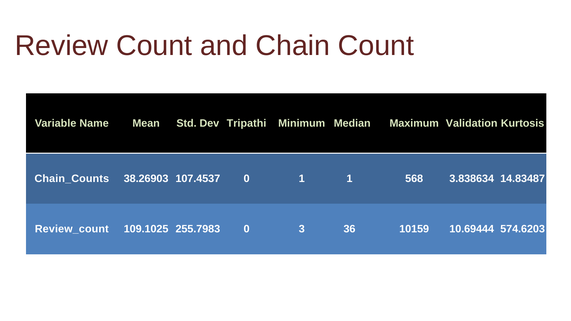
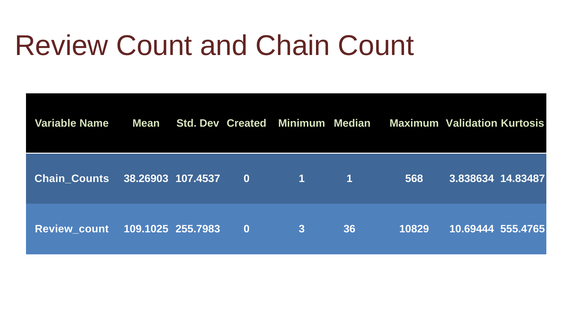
Tripathi: Tripathi -> Created
10159: 10159 -> 10829
574.6203: 574.6203 -> 555.4765
